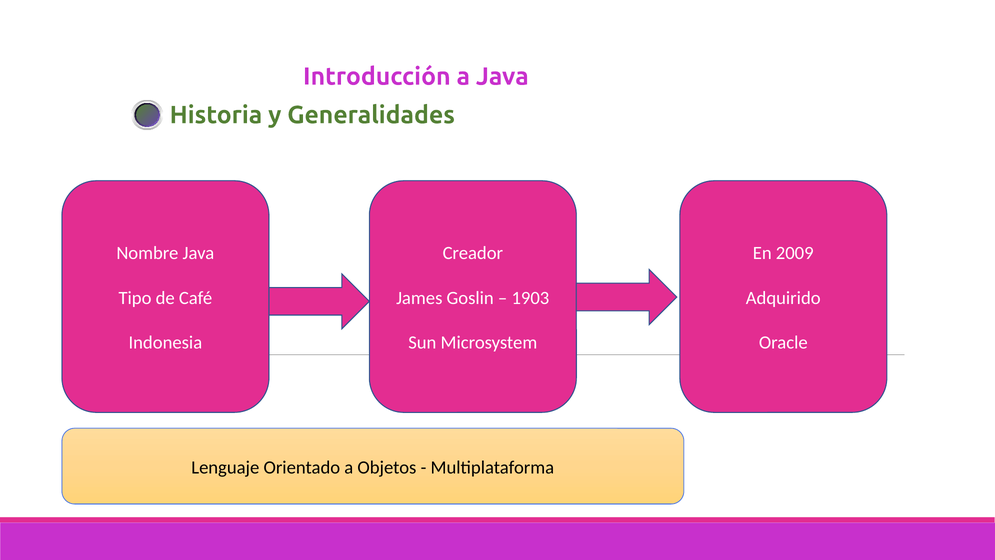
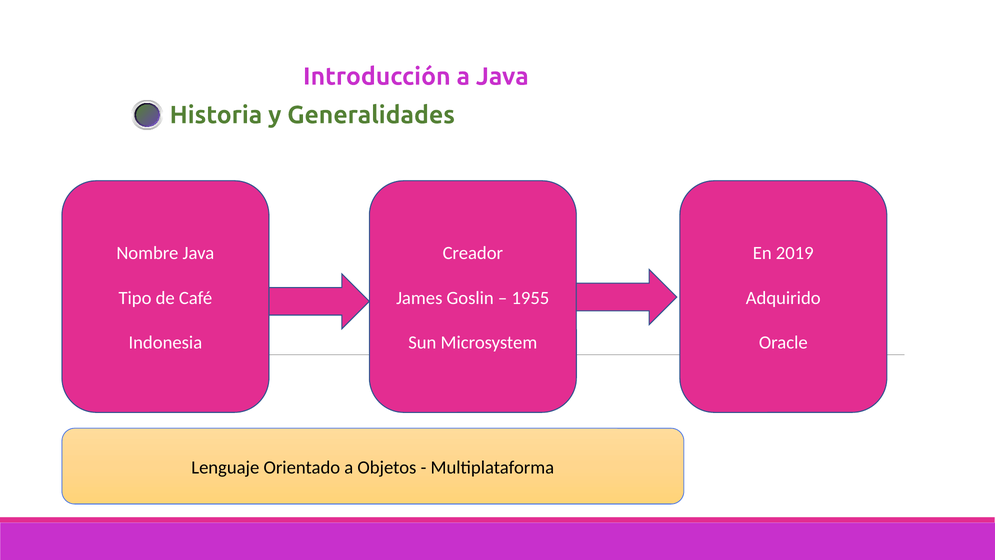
2009: 2009 -> 2019
1903: 1903 -> 1955
